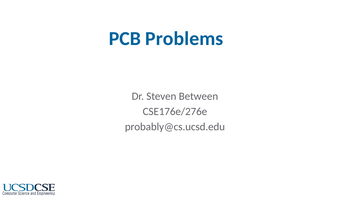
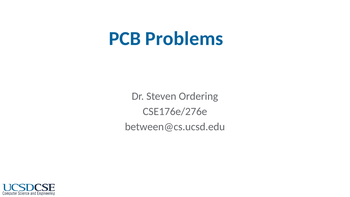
Between: Between -> Ordering
probably@cs.ucsd.edu: probably@cs.ucsd.edu -> between@cs.ucsd.edu
